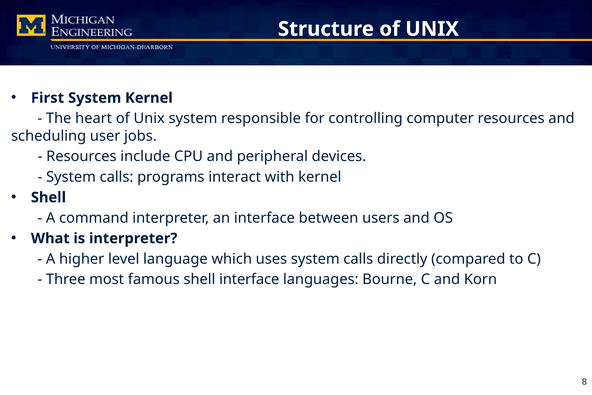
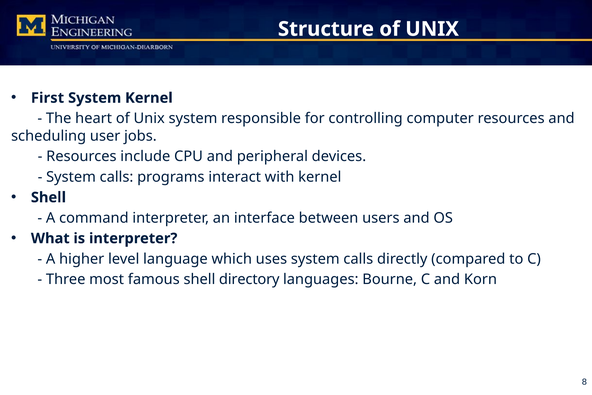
shell interface: interface -> directory
